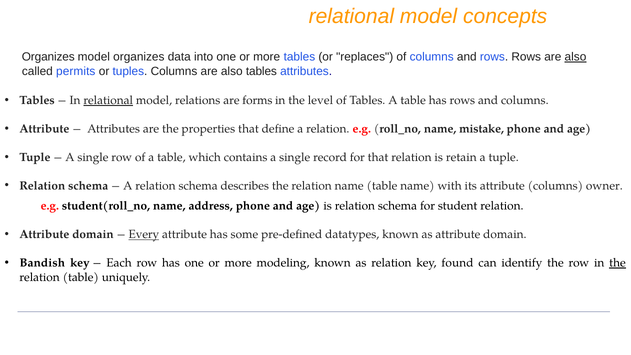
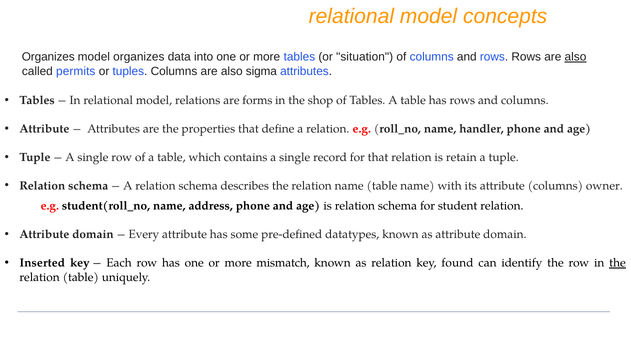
replaces: replaces -> situation
also tables: tables -> sigma
relational at (108, 100) underline: present -> none
level: level -> shop
mistake: mistake -> handler
Every underline: present -> none
Bandish: Bandish -> Inserted
modeling: modeling -> mismatch
